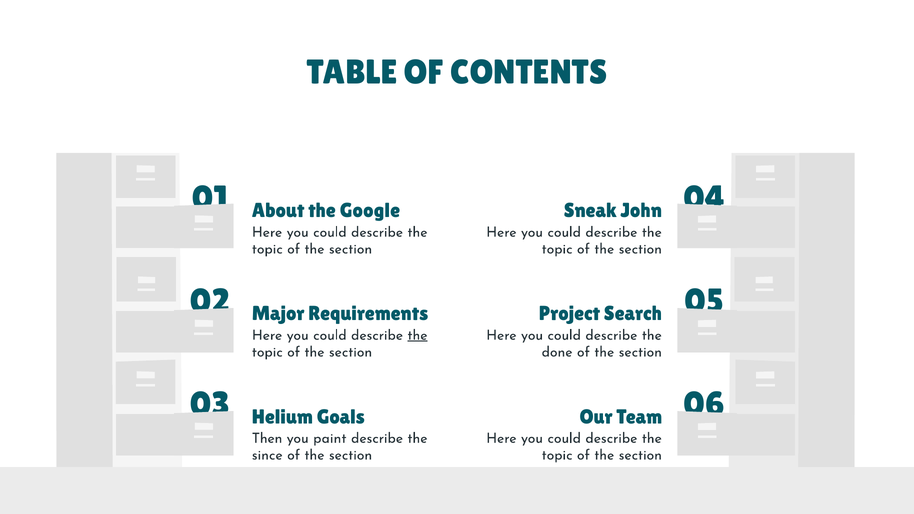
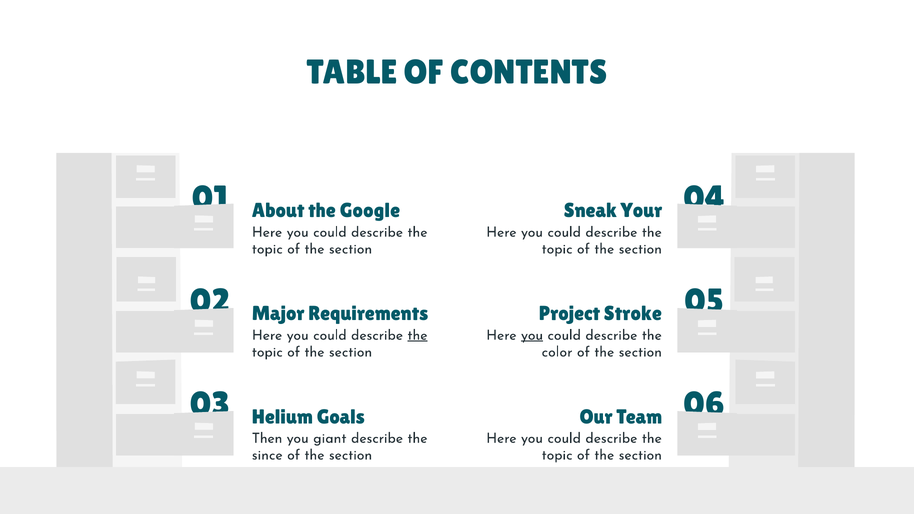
John: John -> Your
Search: Search -> Stroke
you at (532, 335) underline: none -> present
done: done -> color
paint: paint -> giant
